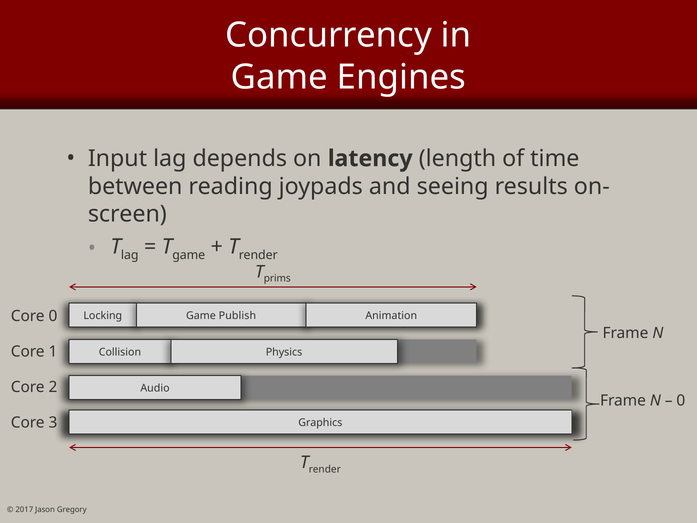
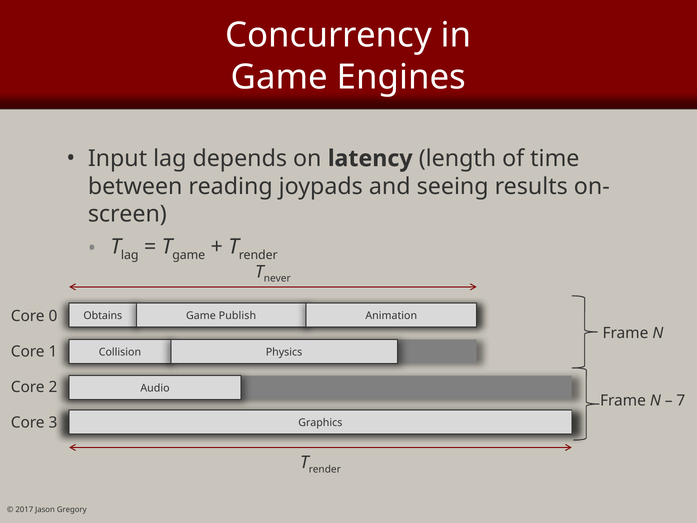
prims: prims -> never
Locking: Locking -> Obtains
0 at (681, 400): 0 -> 7
